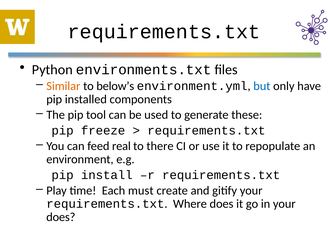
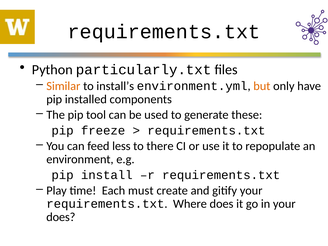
environments.txt: environments.txt -> particularly.txt
below’s: below’s -> install’s
but colour: blue -> orange
real: real -> less
